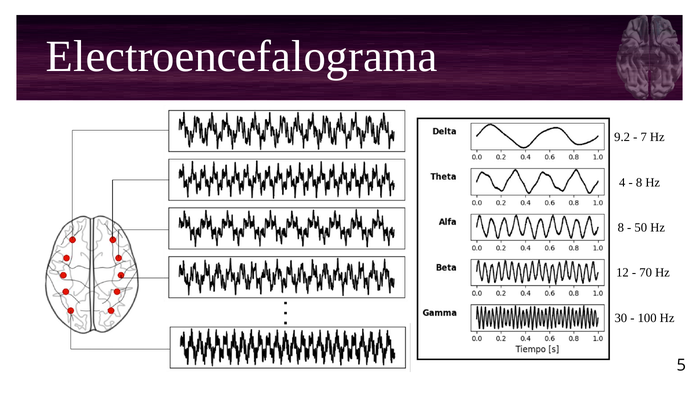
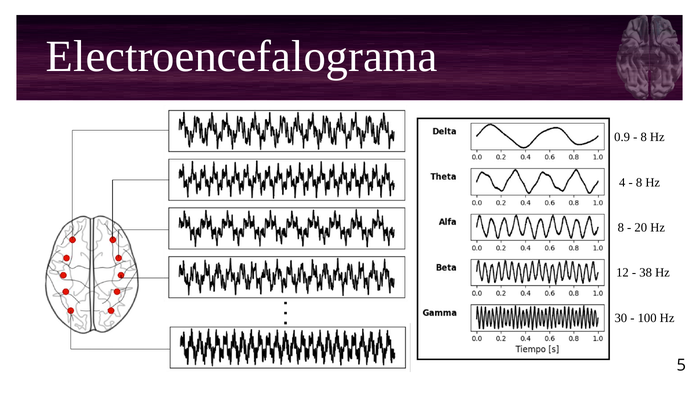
9.2: 9.2 -> 0.9
7 at (644, 137): 7 -> 8
50: 50 -> 20
70: 70 -> 38
